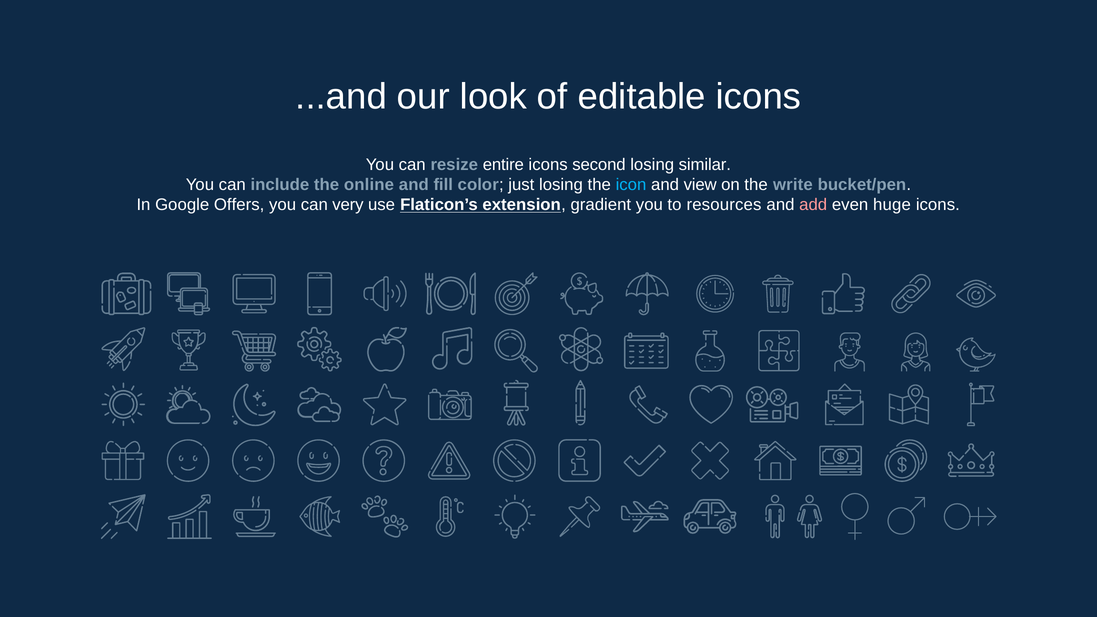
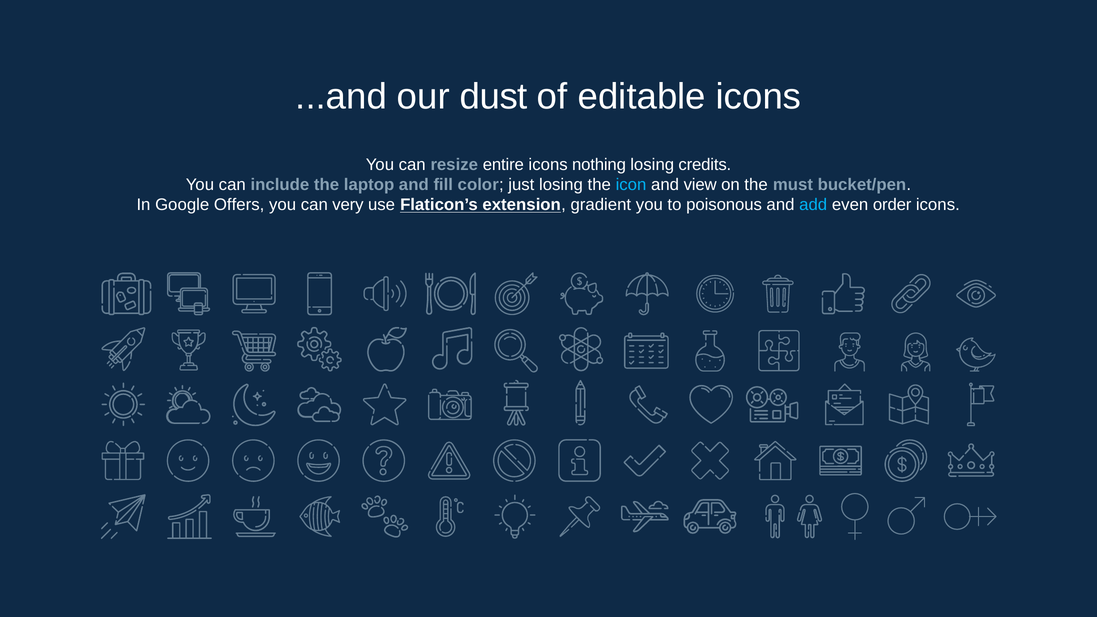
look: look -> dust
second: second -> nothing
similar: similar -> credits
online: online -> laptop
write: write -> must
resources: resources -> poisonous
add colour: pink -> light blue
huge: huge -> order
